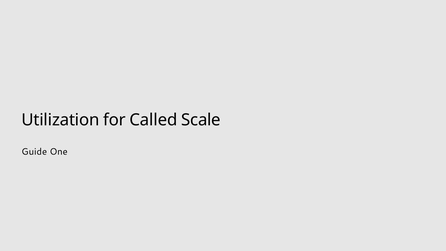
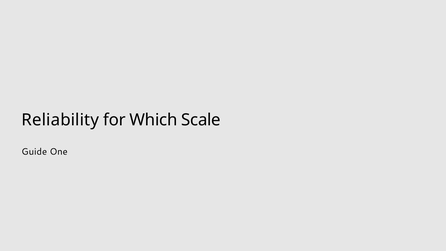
Utilization: Utilization -> Reliability
Called: Called -> Which
